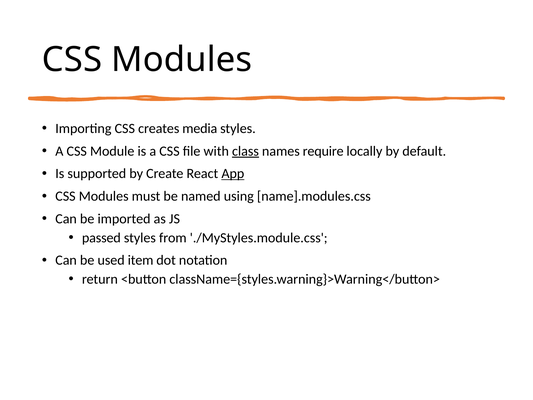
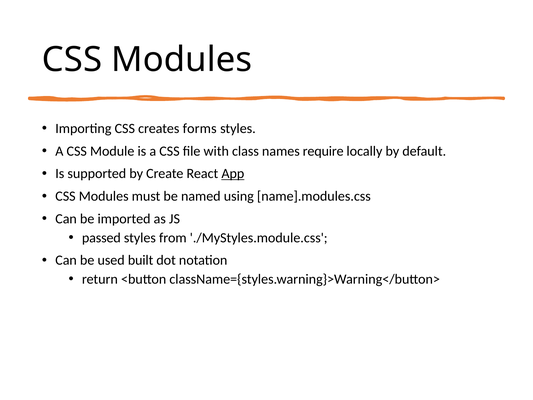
media: media -> forms
class underline: present -> none
item: item -> built
